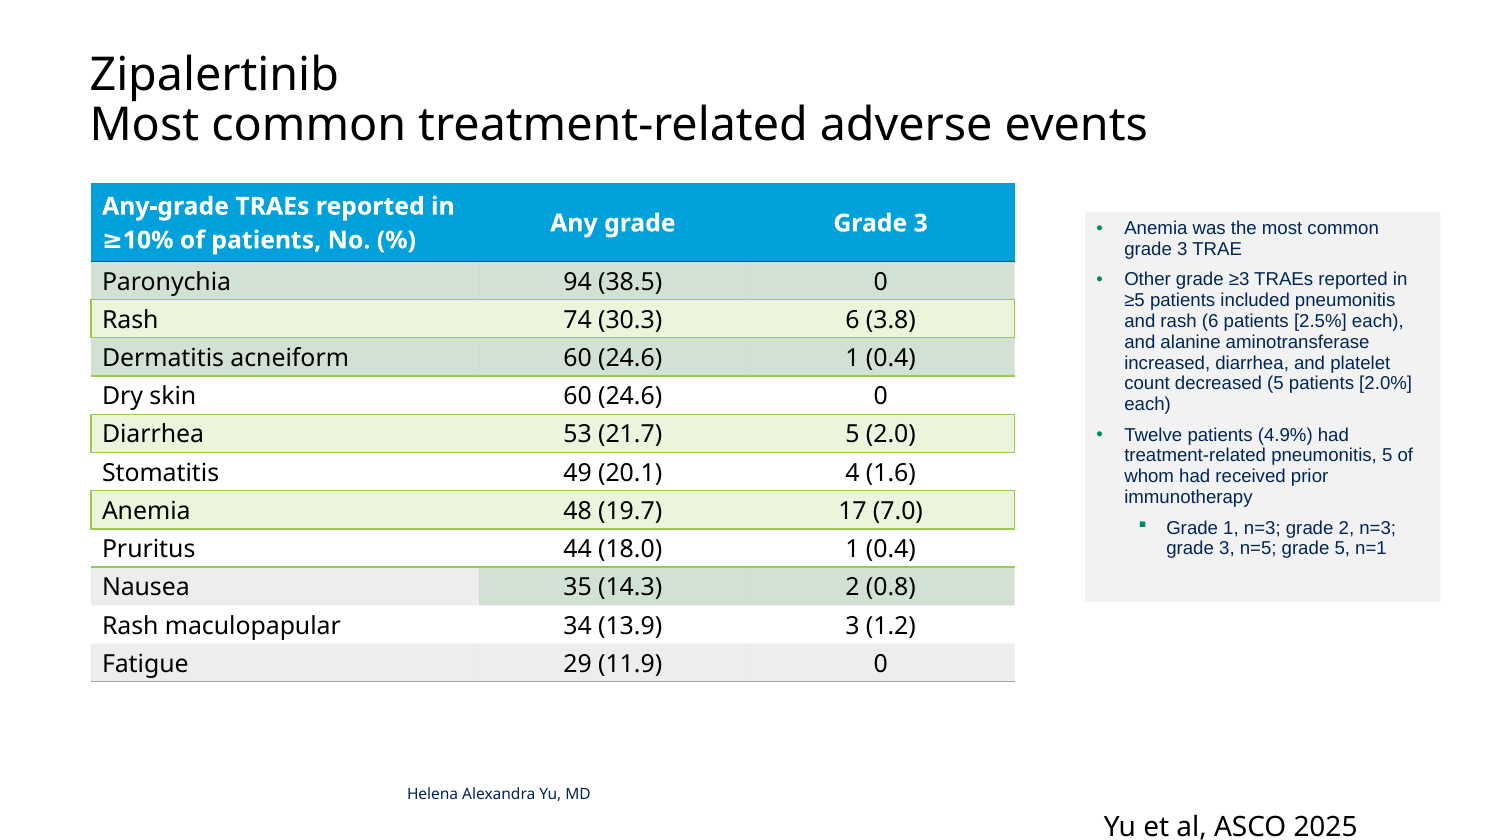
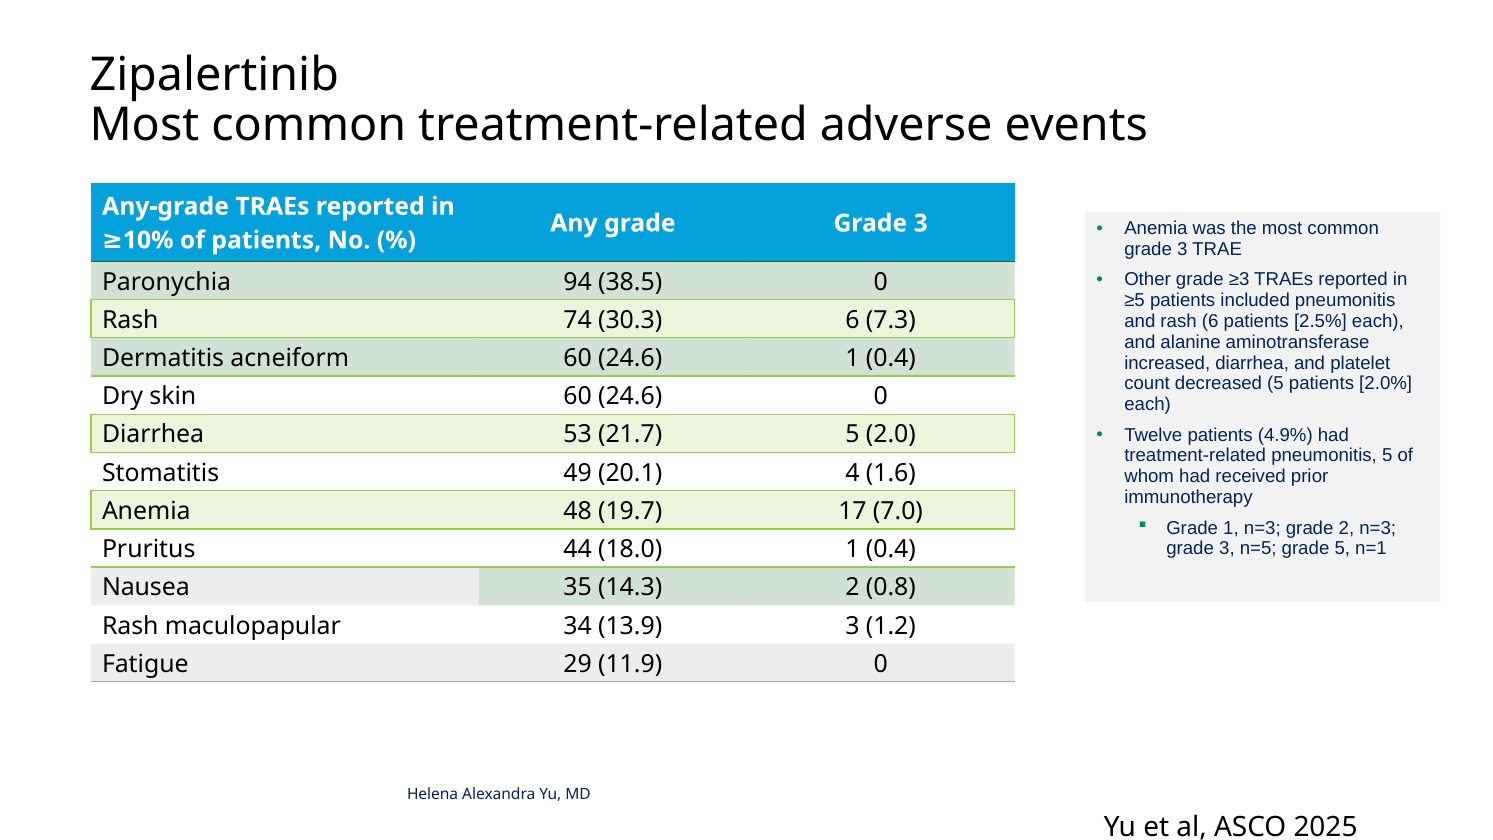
3.8: 3.8 -> 7.3
